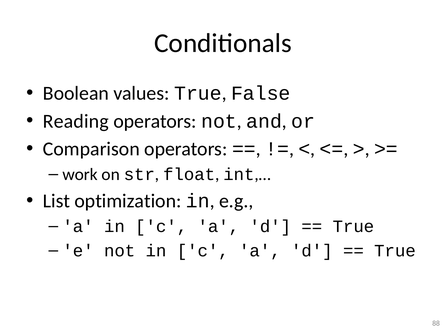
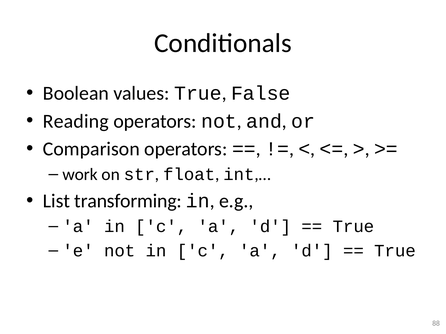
optimization: optimization -> transforming
